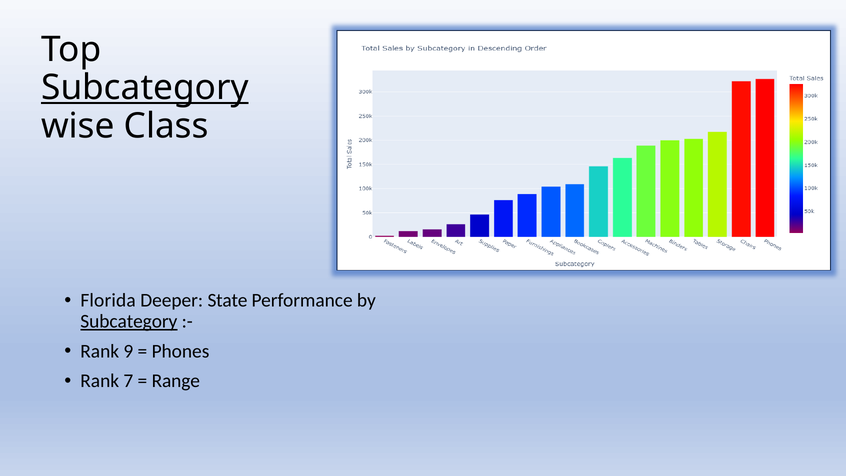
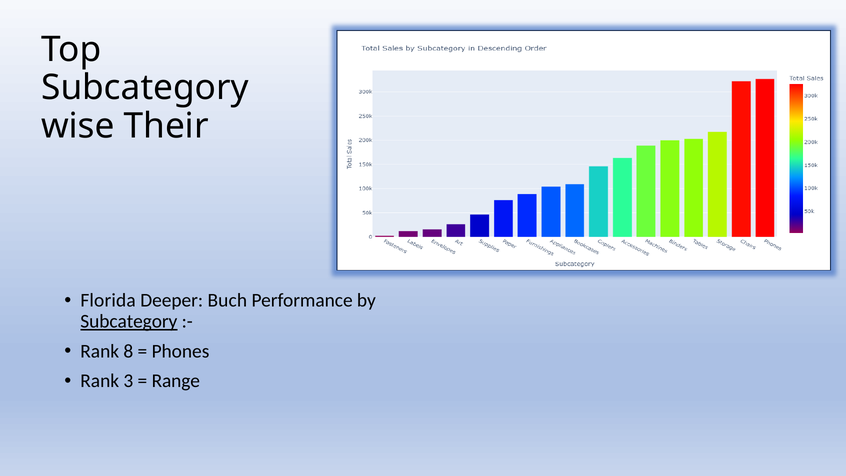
Subcategory at (145, 88) underline: present -> none
Class: Class -> Their
State: State -> Buch
9: 9 -> 8
7: 7 -> 3
